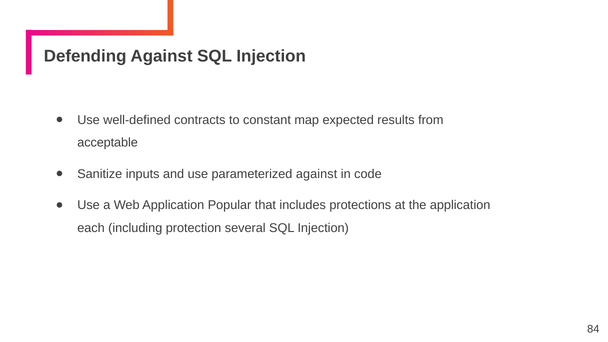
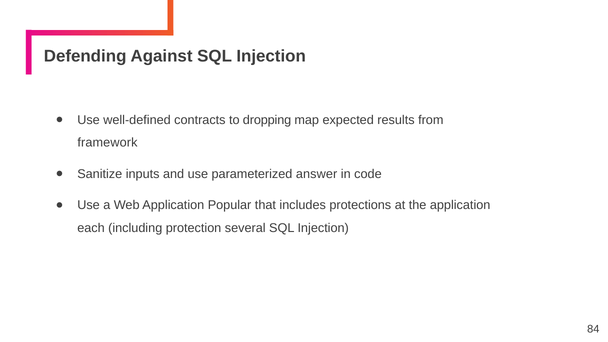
constant: constant -> dropping
acceptable: acceptable -> framework
parameterized against: against -> answer
